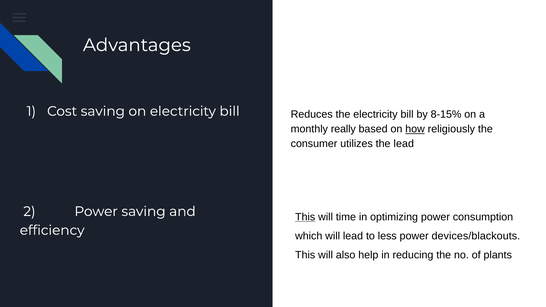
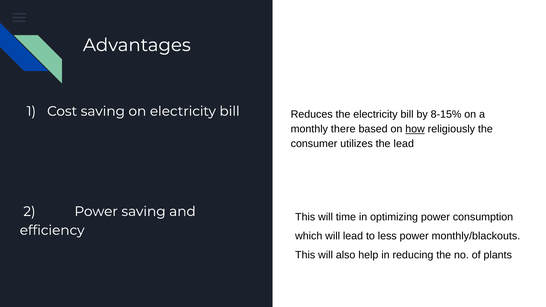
really: really -> there
This at (305, 217) underline: present -> none
devices/blackouts: devices/blackouts -> monthly/blackouts
